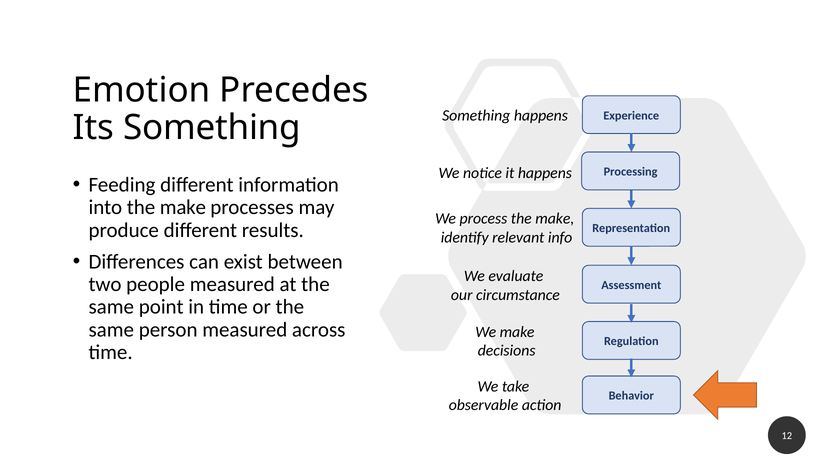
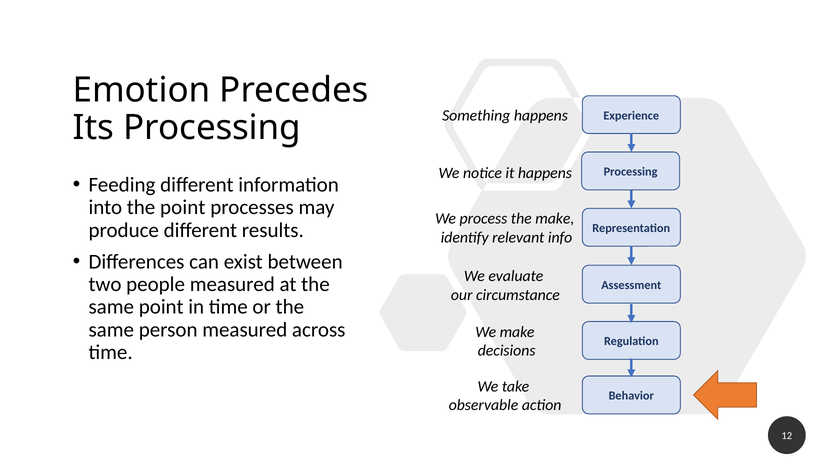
Its Something: Something -> Processing
into the make: make -> point
